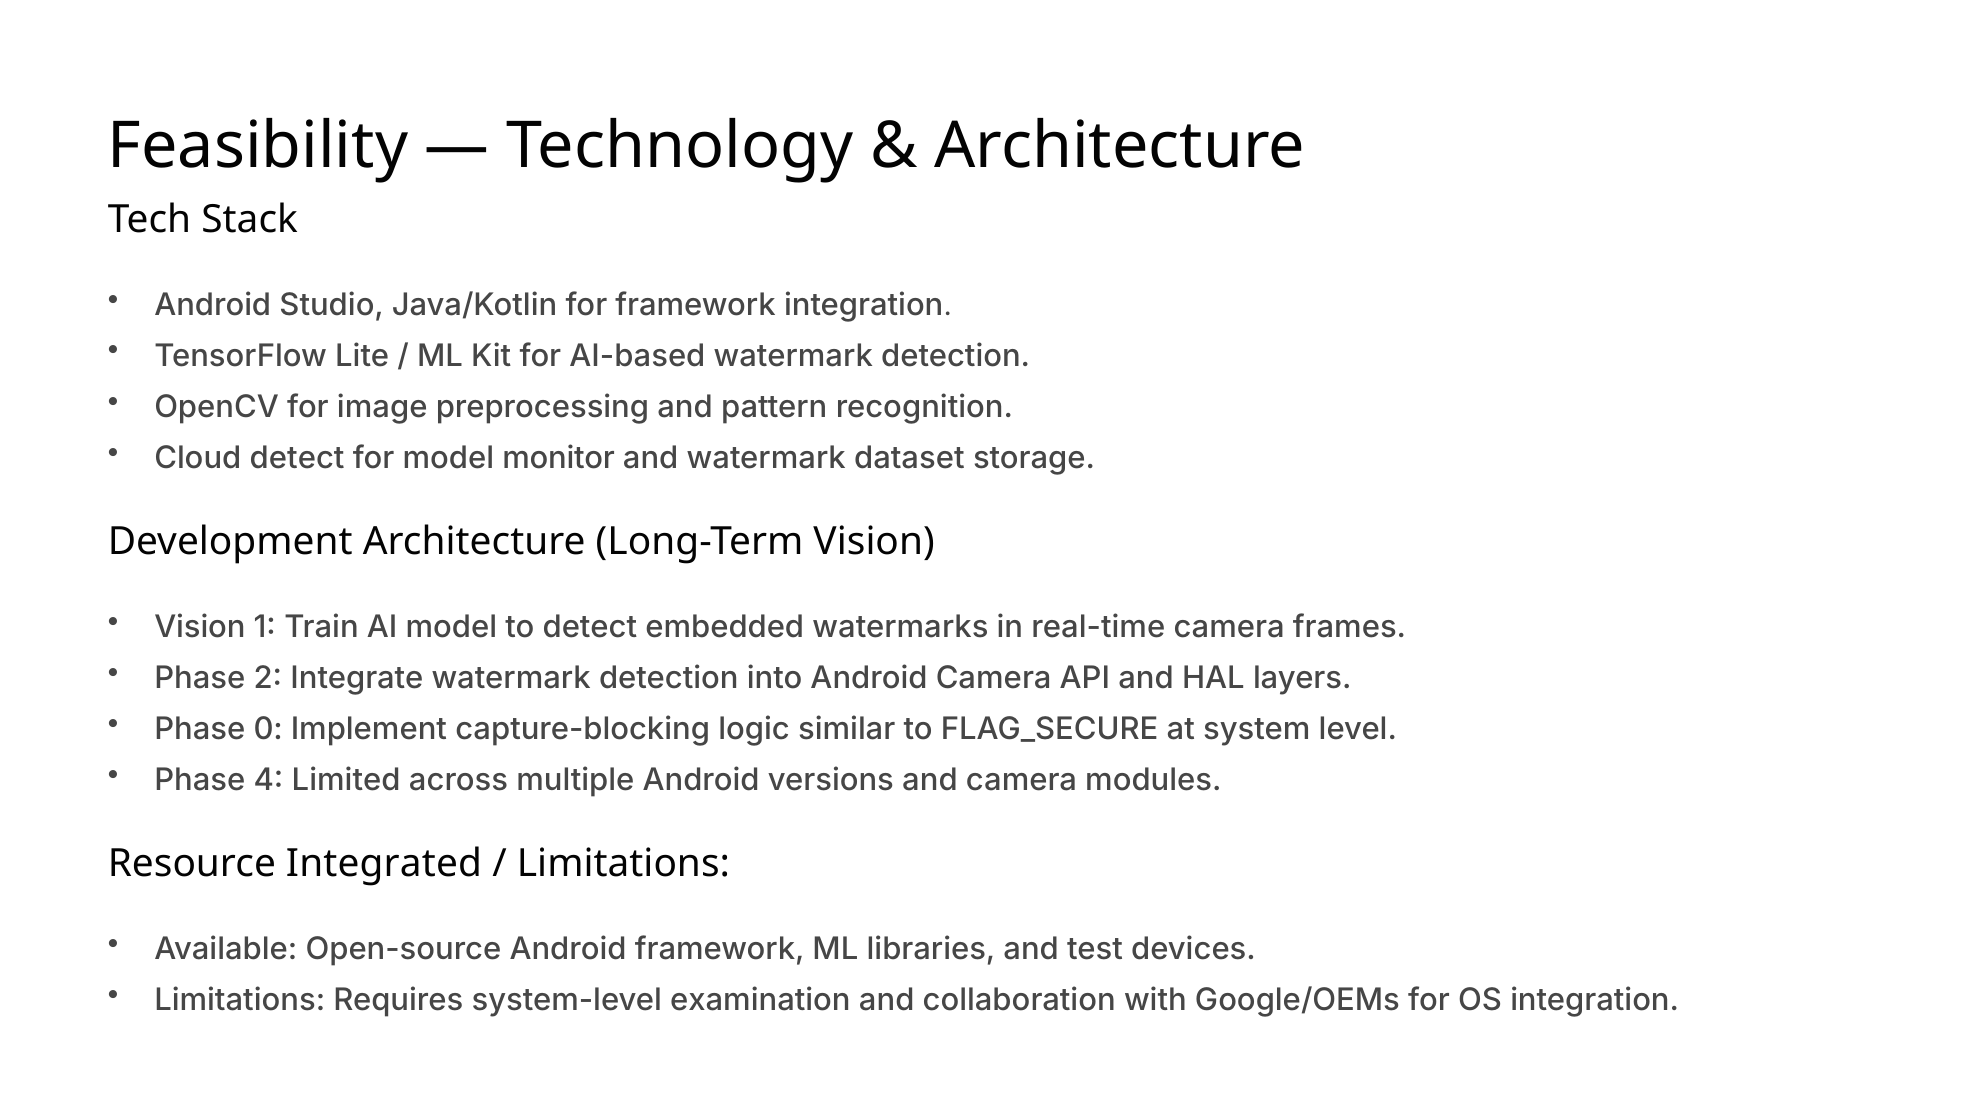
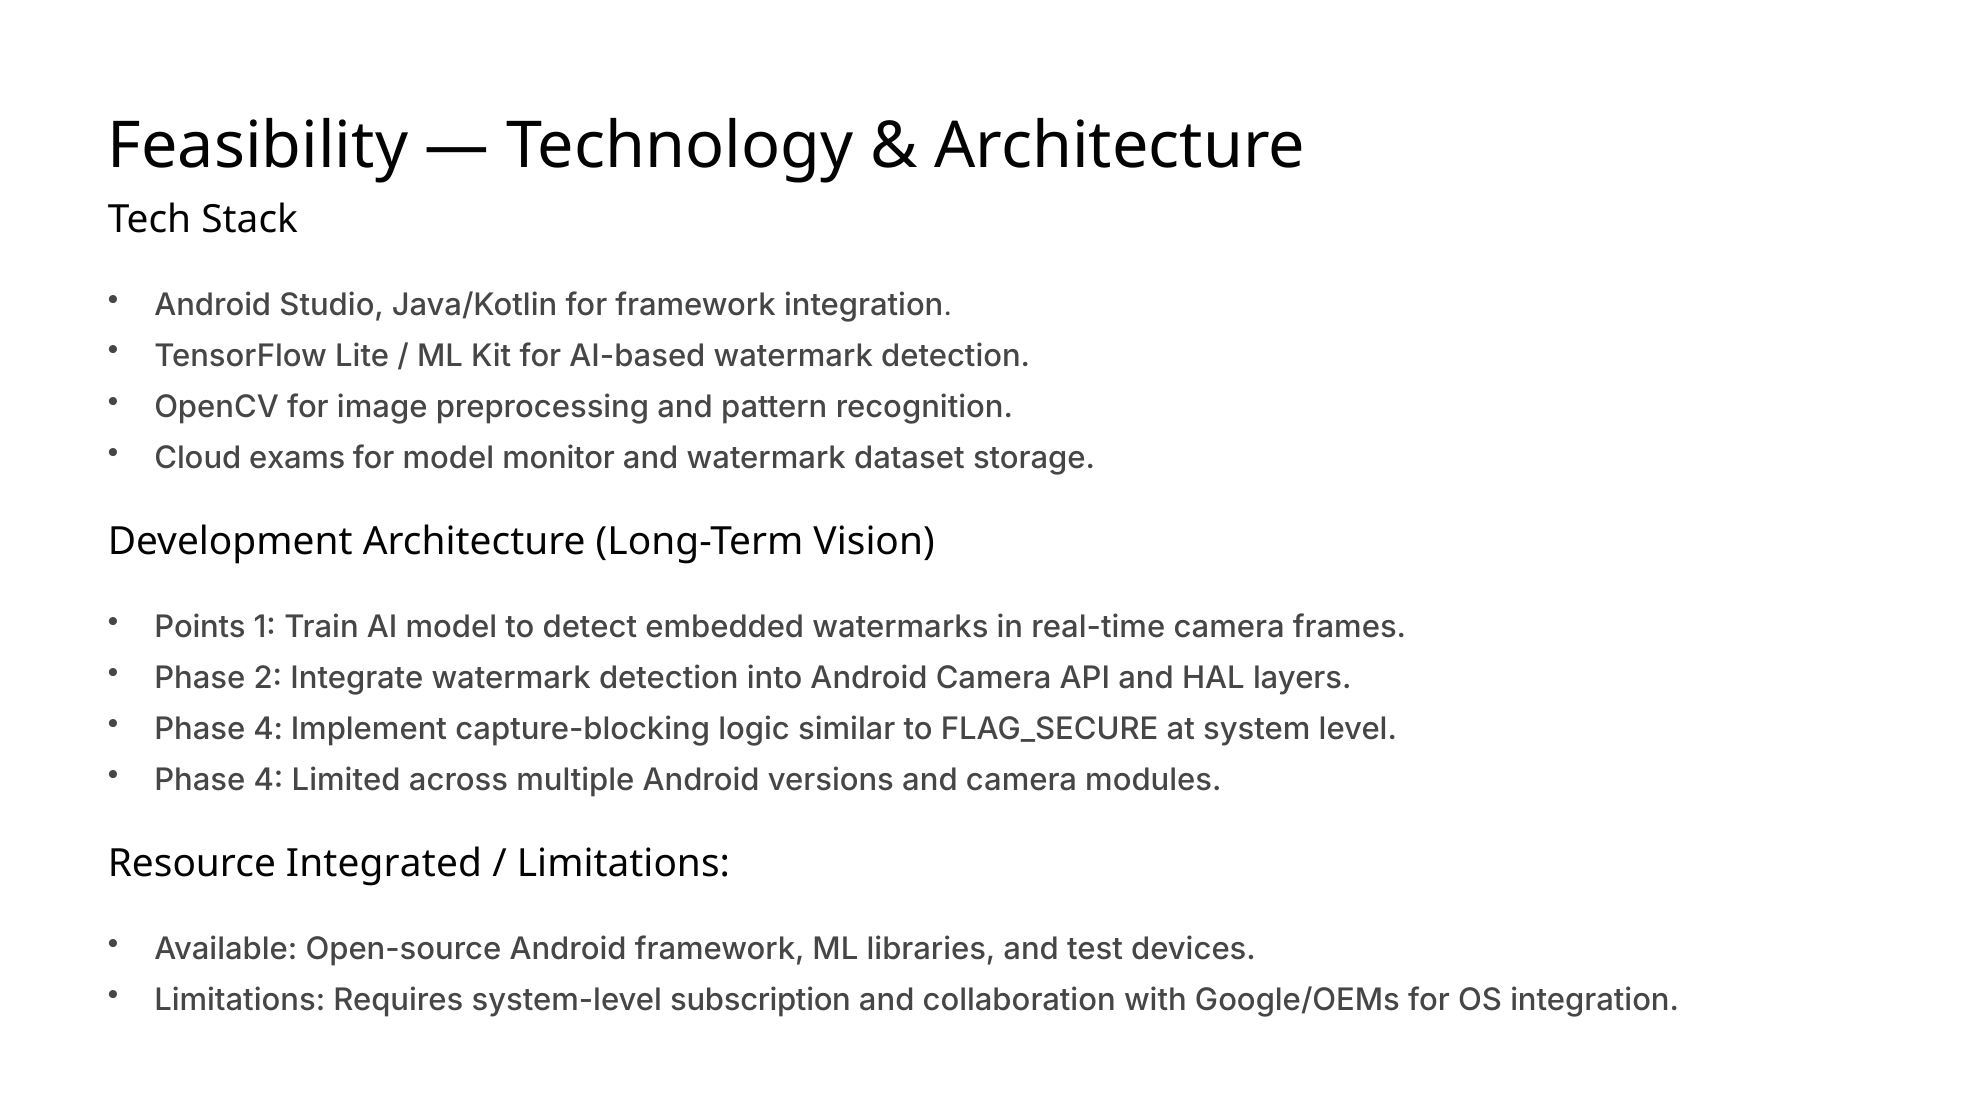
Cloud detect: detect -> exams
Vision at (200, 628): Vision -> Points
0 at (268, 730): 0 -> 4
examination: examination -> subscription
